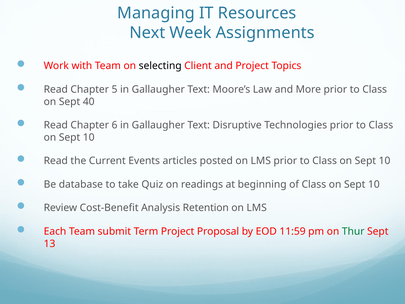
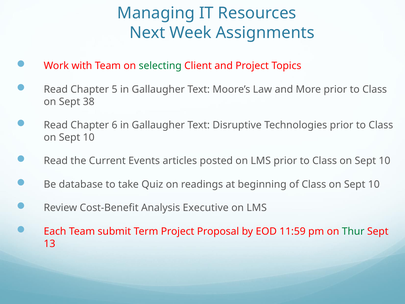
selecting colour: black -> green
40: 40 -> 38
Retention: Retention -> Executive
